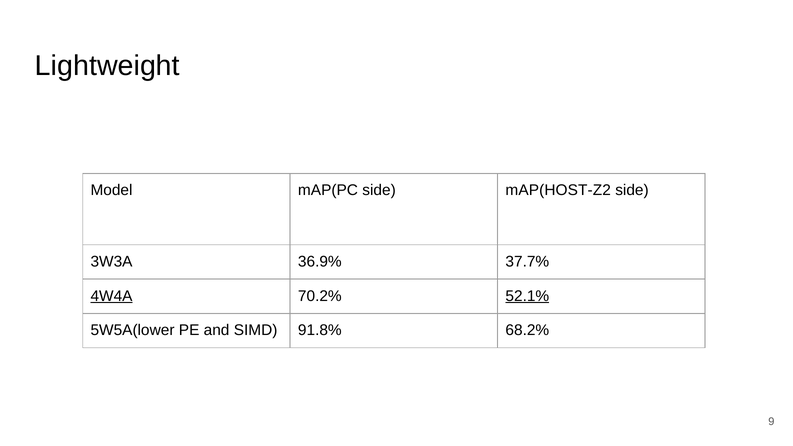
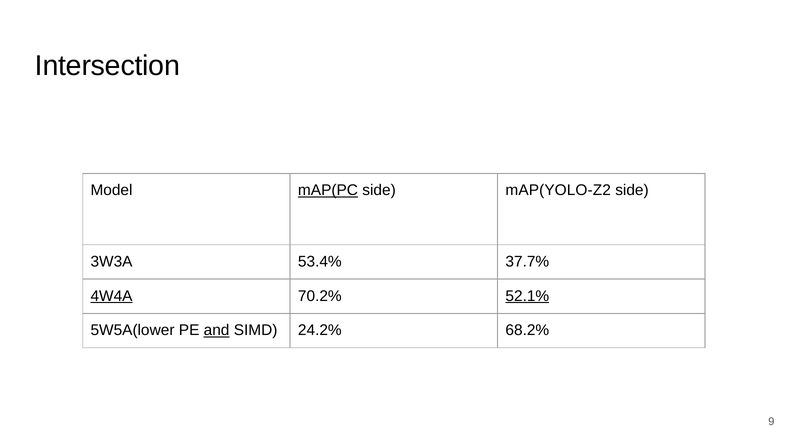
Lightweight: Lightweight -> Intersection
mAP(PC underline: none -> present
mAP(HOST-Z2: mAP(HOST-Z2 -> mAP(YOLO-Z2
36.9%: 36.9% -> 53.4%
and underline: none -> present
91.8%: 91.8% -> 24.2%
